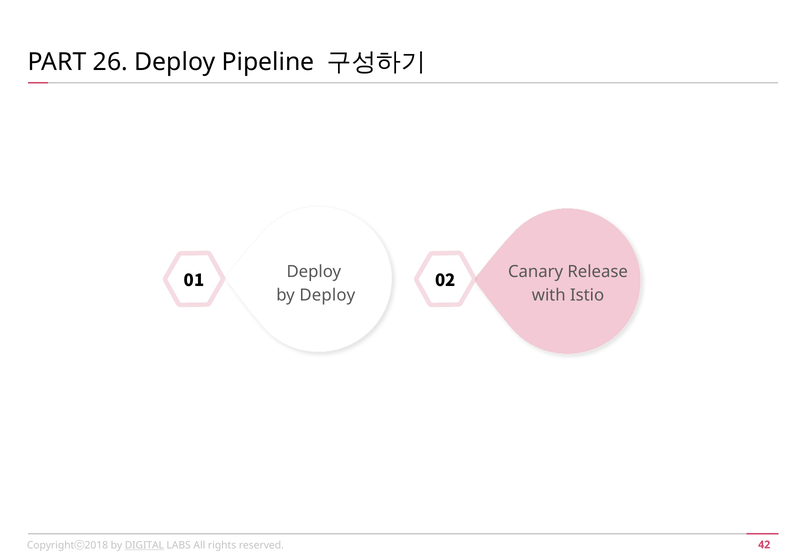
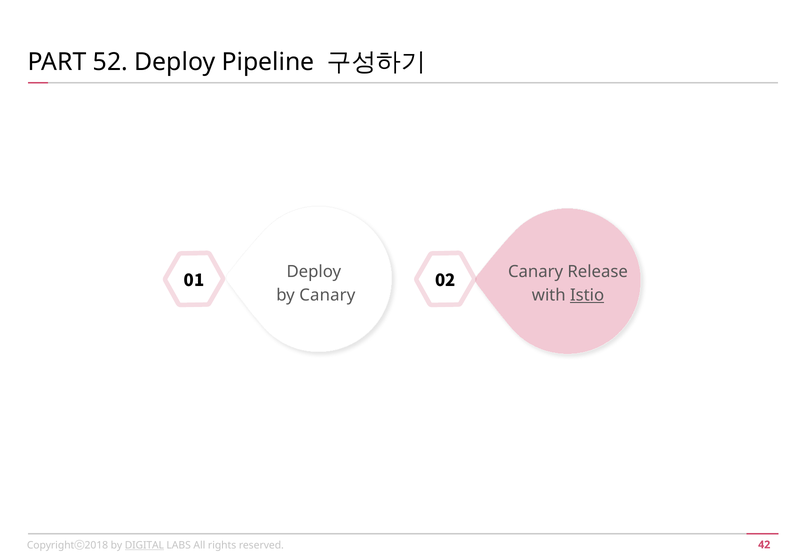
26: 26 -> 52
by Deploy: Deploy -> Canary
Istio underline: none -> present
